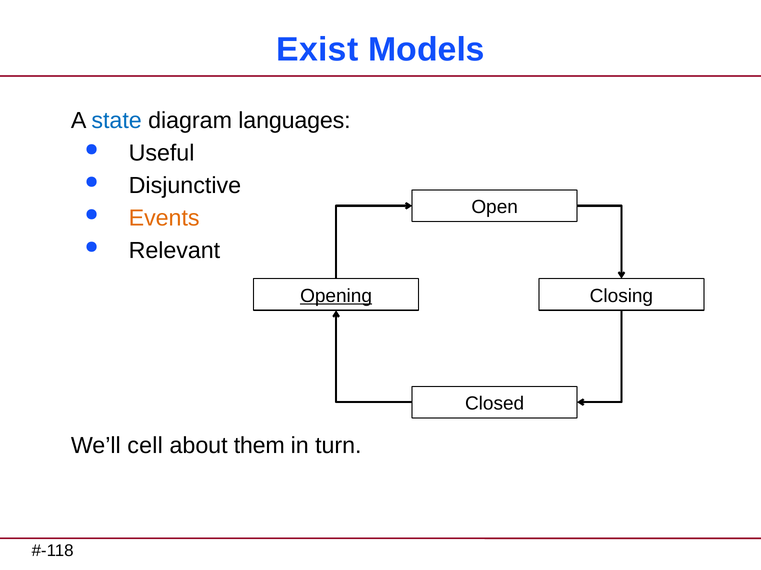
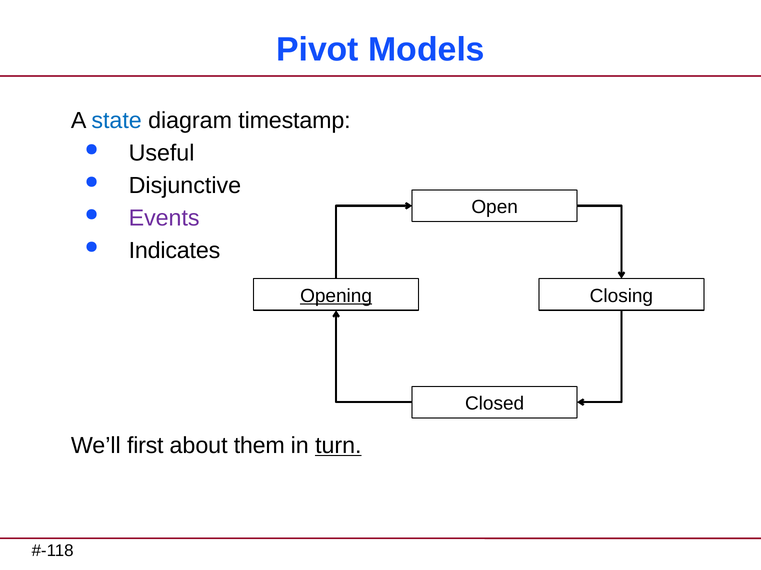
Exist: Exist -> Pivot
languages: languages -> timestamp
Events colour: orange -> purple
Relevant: Relevant -> Indicates
cell: cell -> first
turn underline: none -> present
